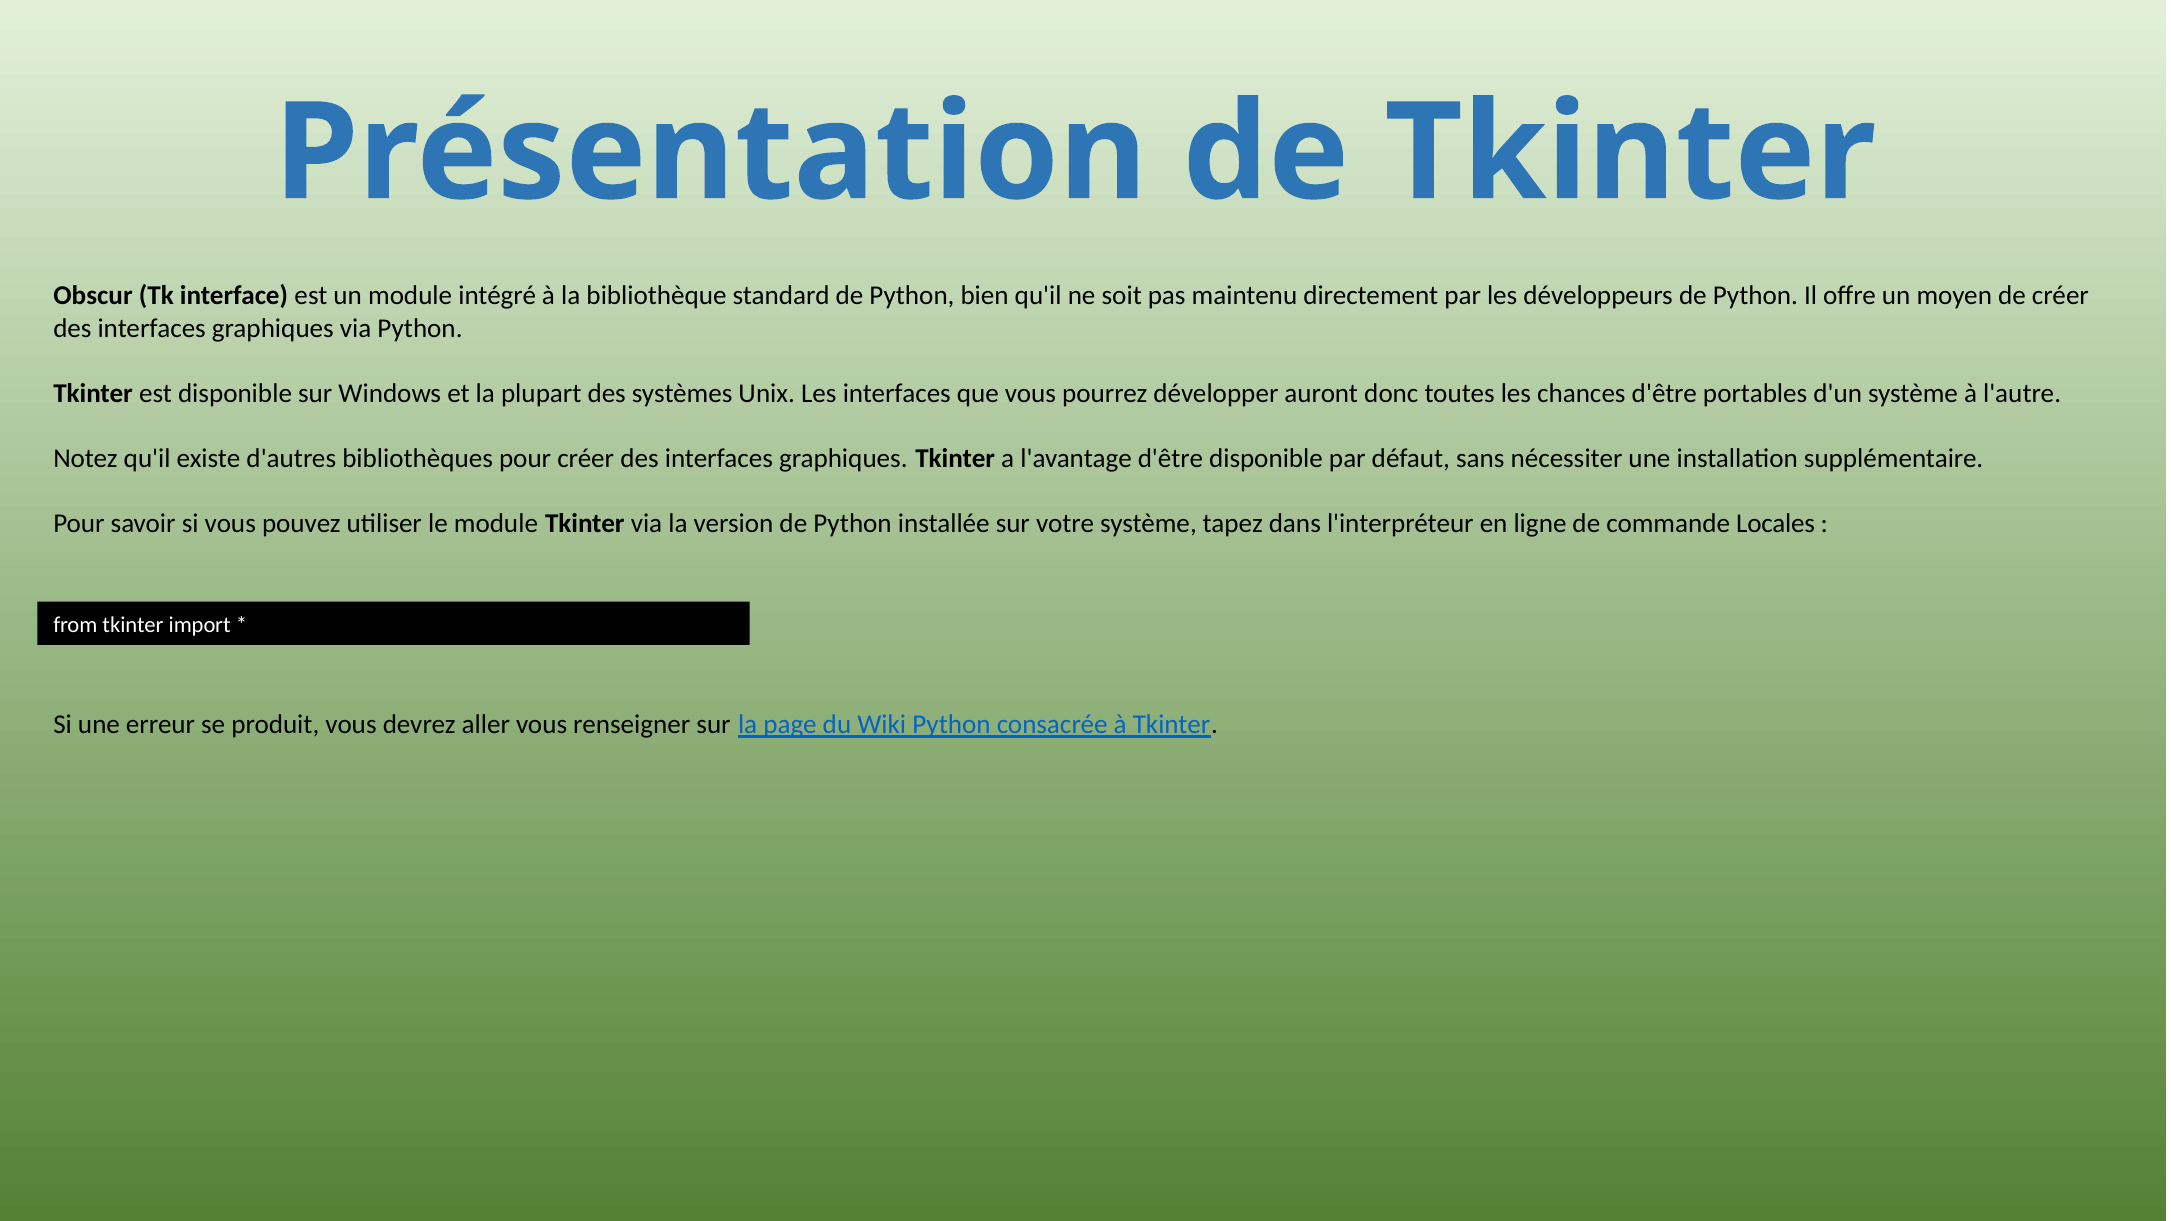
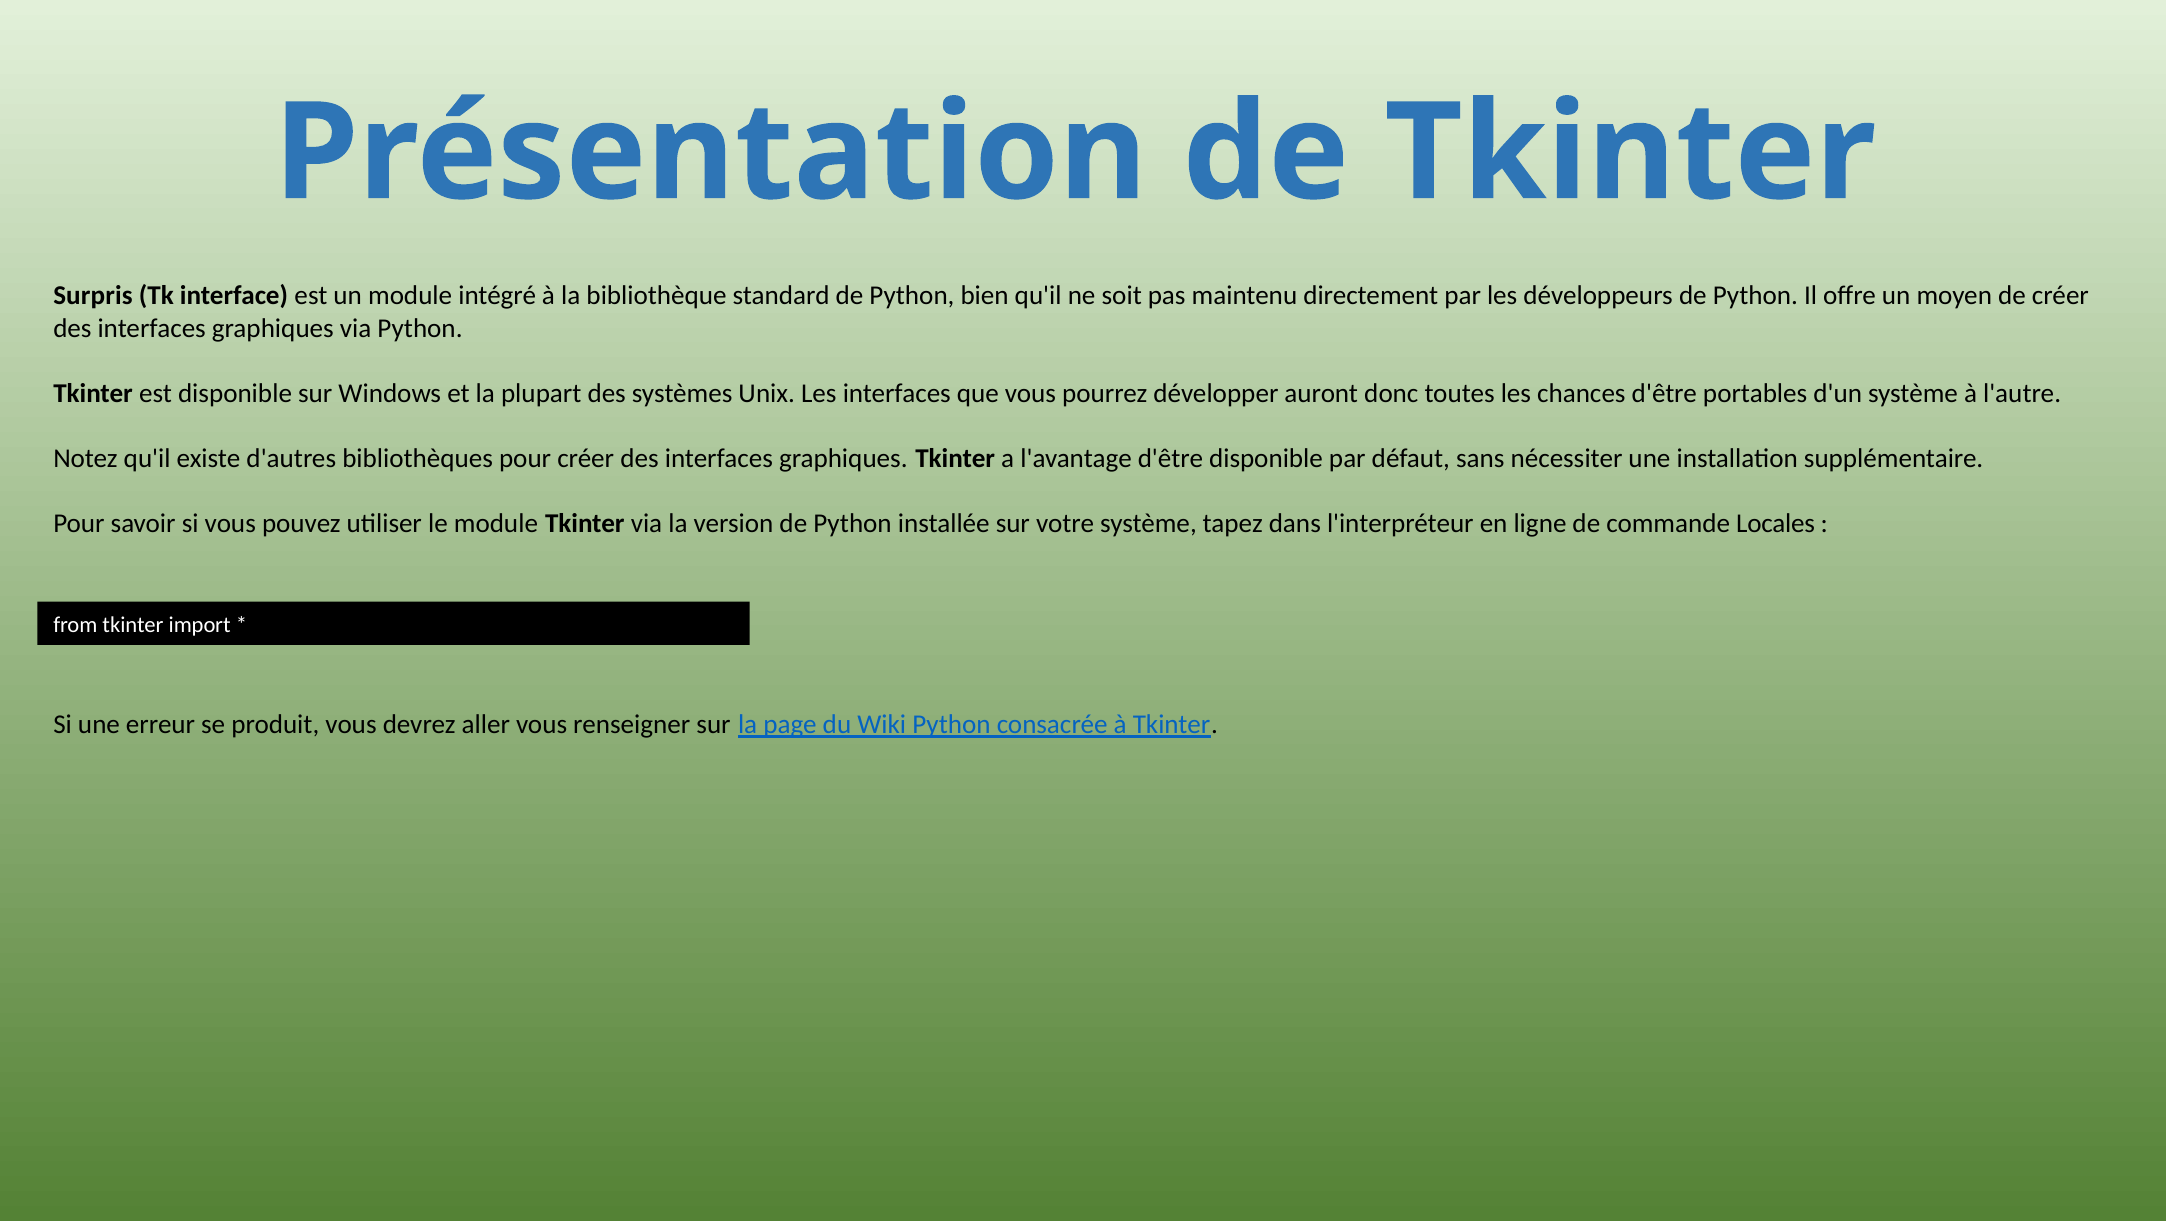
Obscur: Obscur -> Surpris
